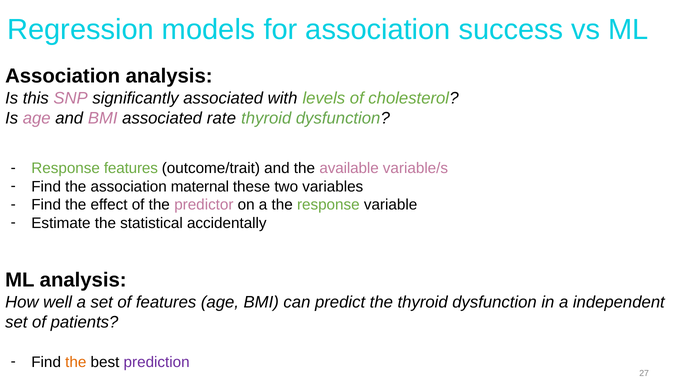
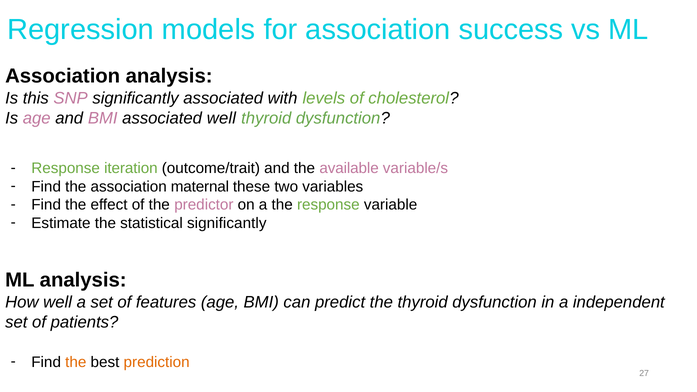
associated rate: rate -> well
Response features: features -> iteration
statistical accidentally: accidentally -> significantly
prediction colour: purple -> orange
